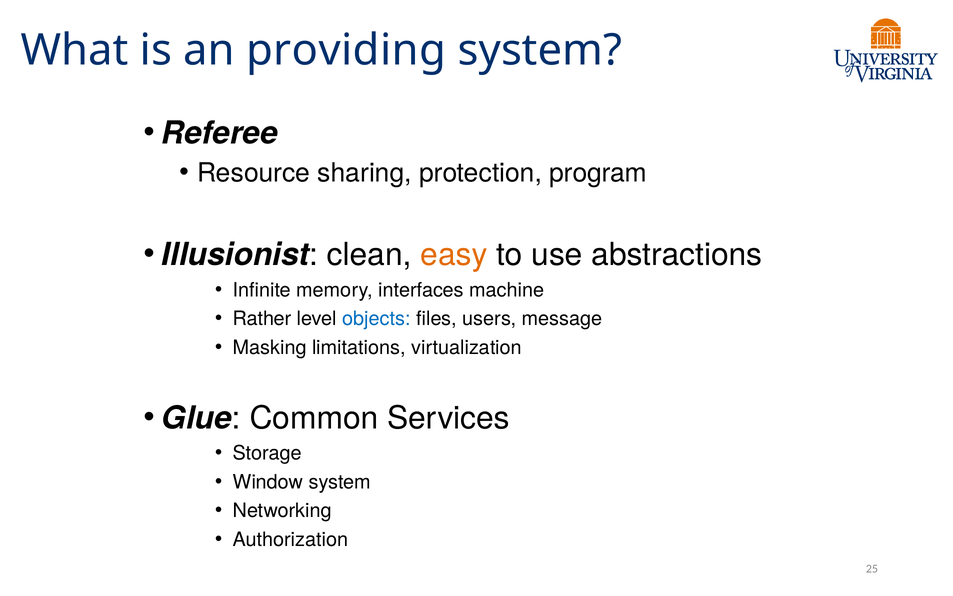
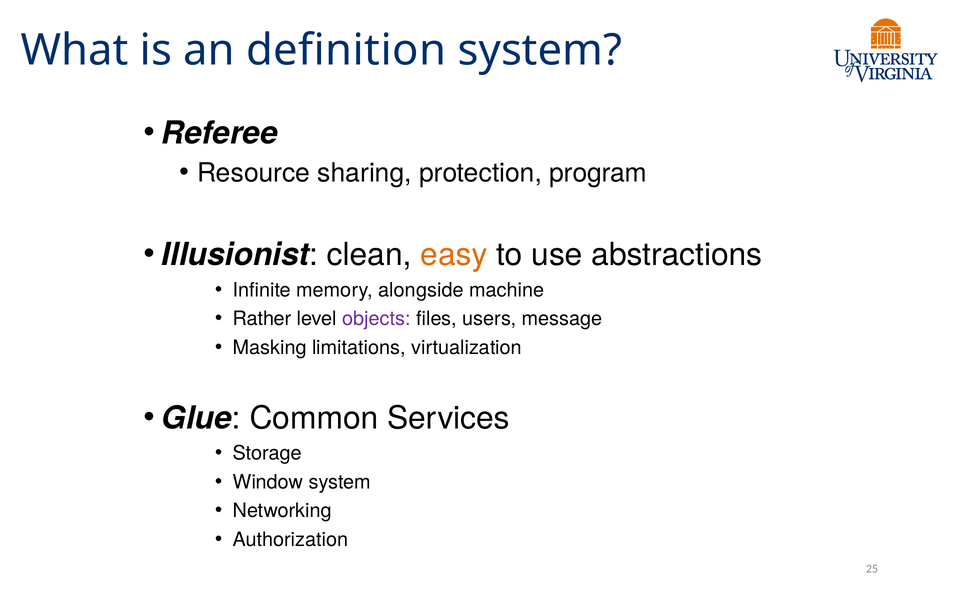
providing: providing -> definition
interfaces: interfaces -> alongside
objects colour: blue -> purple
